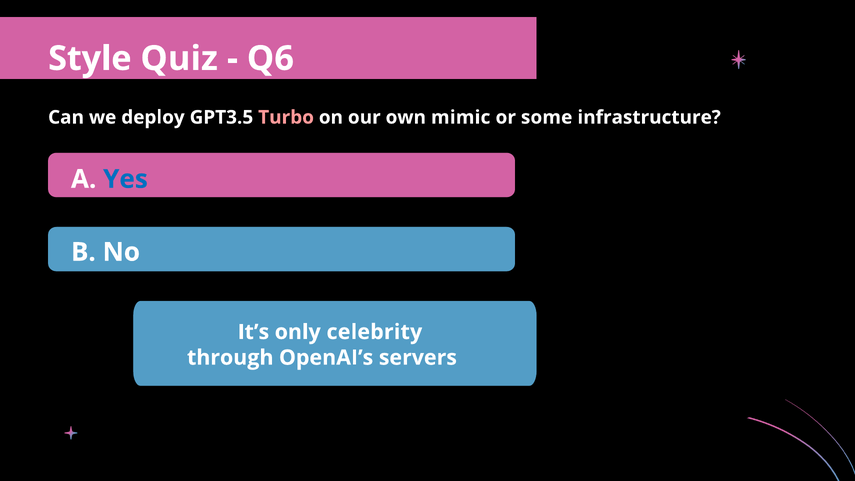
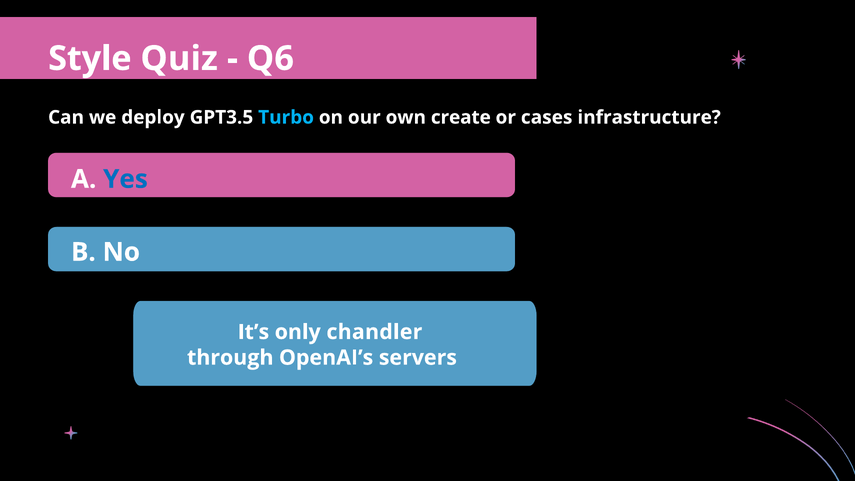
Turbo colour: pink -> light blue
mimic: mimic -> create
some: some -> cases
celebrity: celebrity -> chandler
